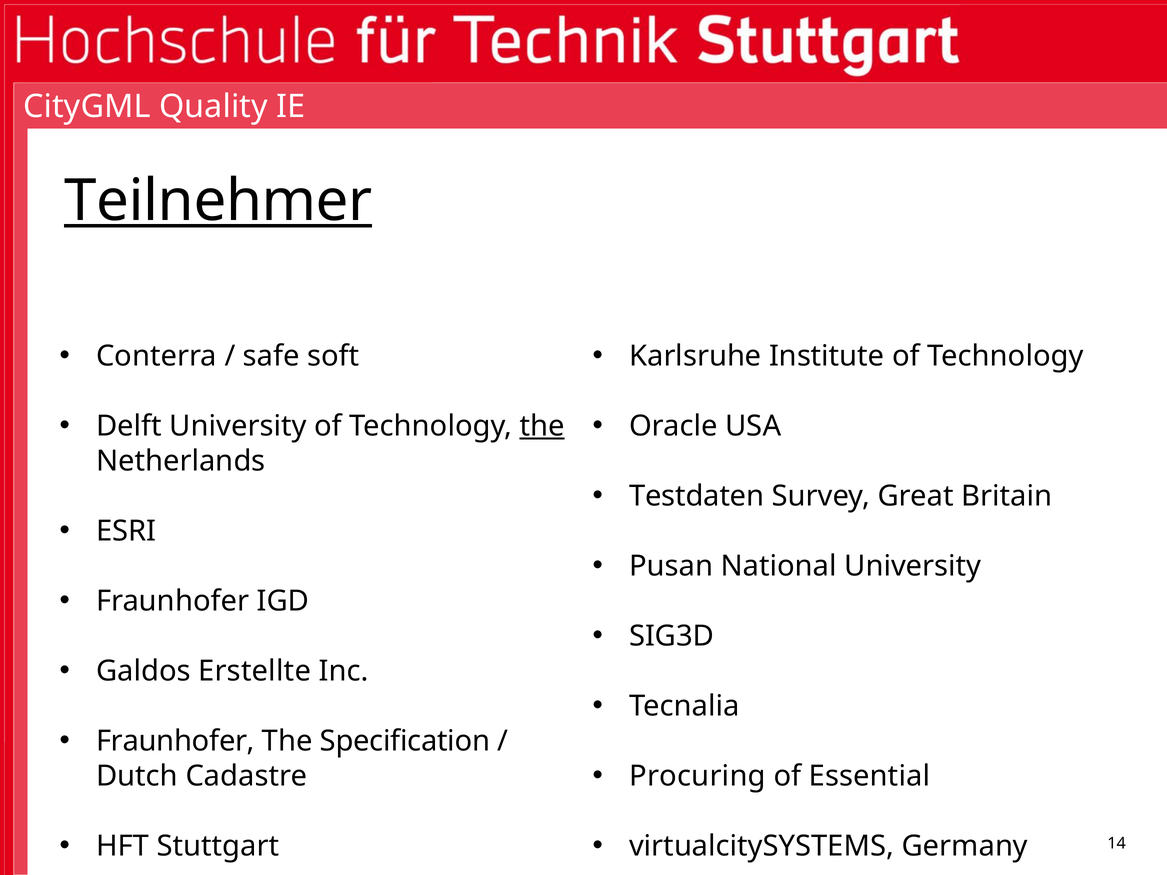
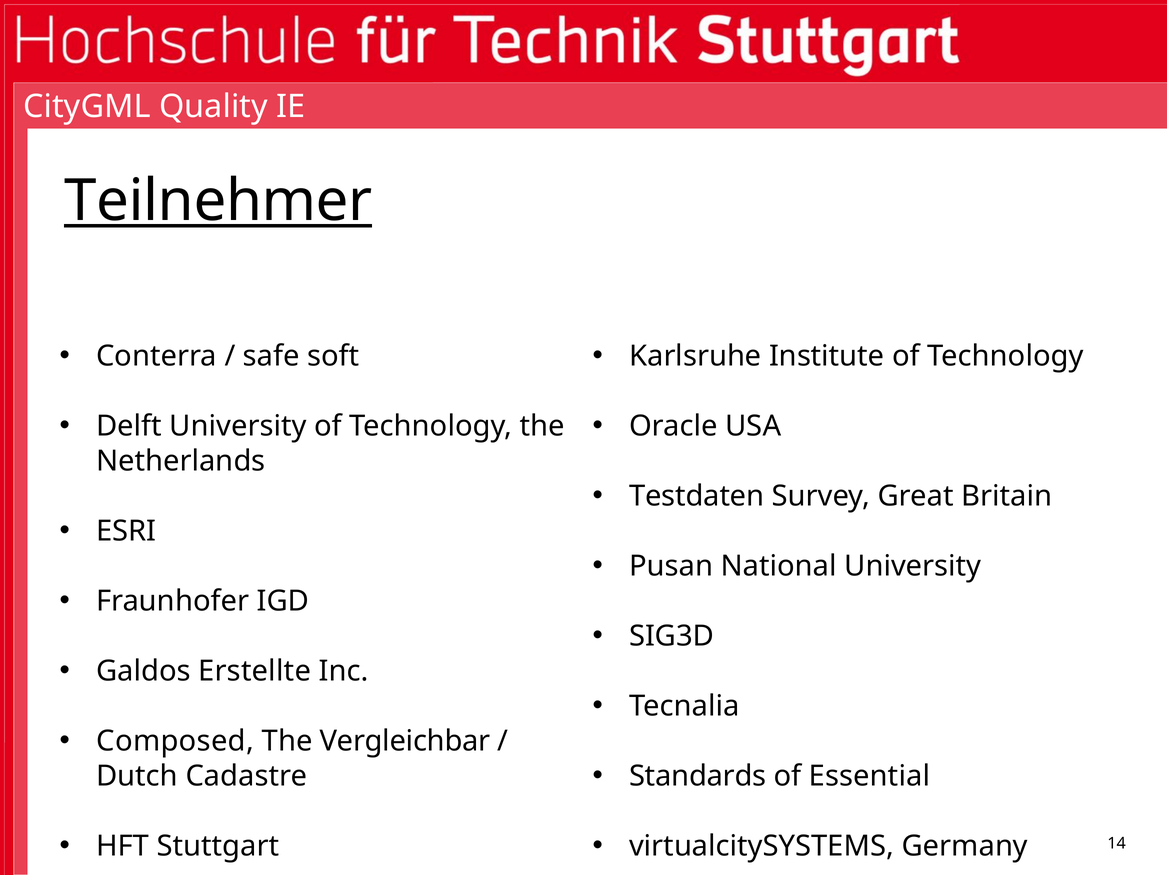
the at (542, 426) underline: present -> none
Fraunhofer at (175, 741): Fraunhofer -> Composed
Specification: Specification -> Vergleichbar
Procuring: Procuring -> Standards
